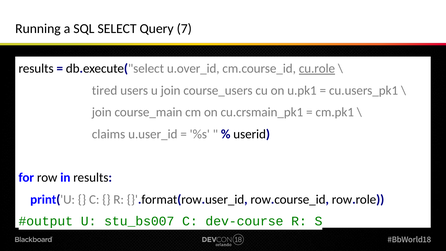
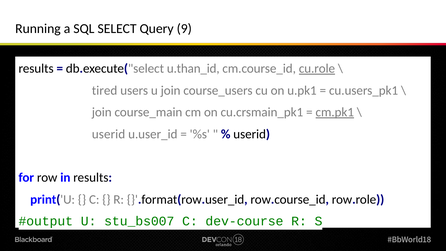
7: 7 -> 9
u.over_id: u.over_id -> u.than_id
cm.pk1 underline: none -> present
claims at (109, 134): claims -> userid
